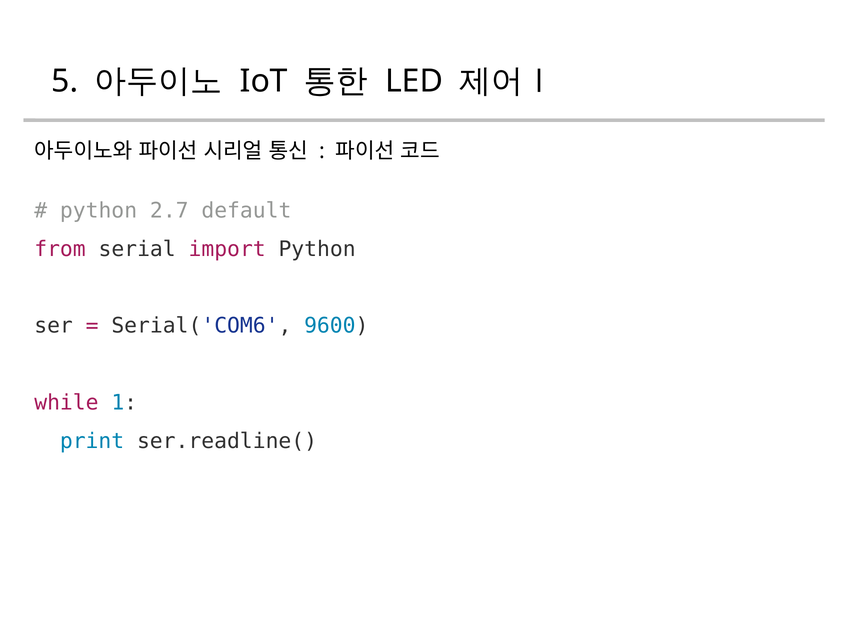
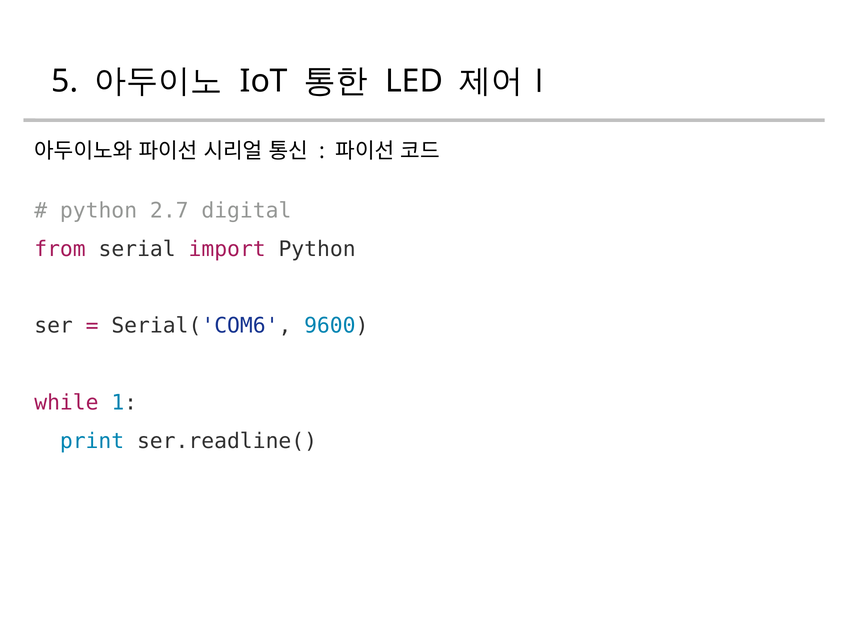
default: default -> digital
